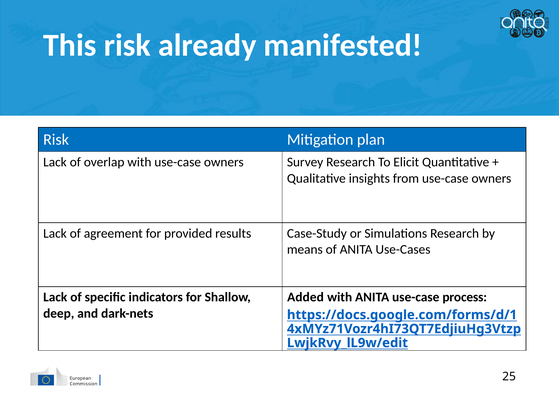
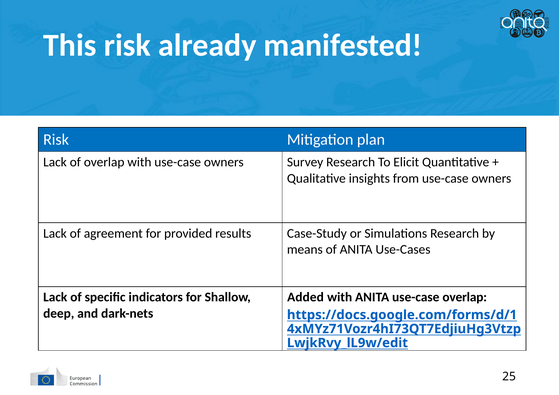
use-case process: process -> overlap
